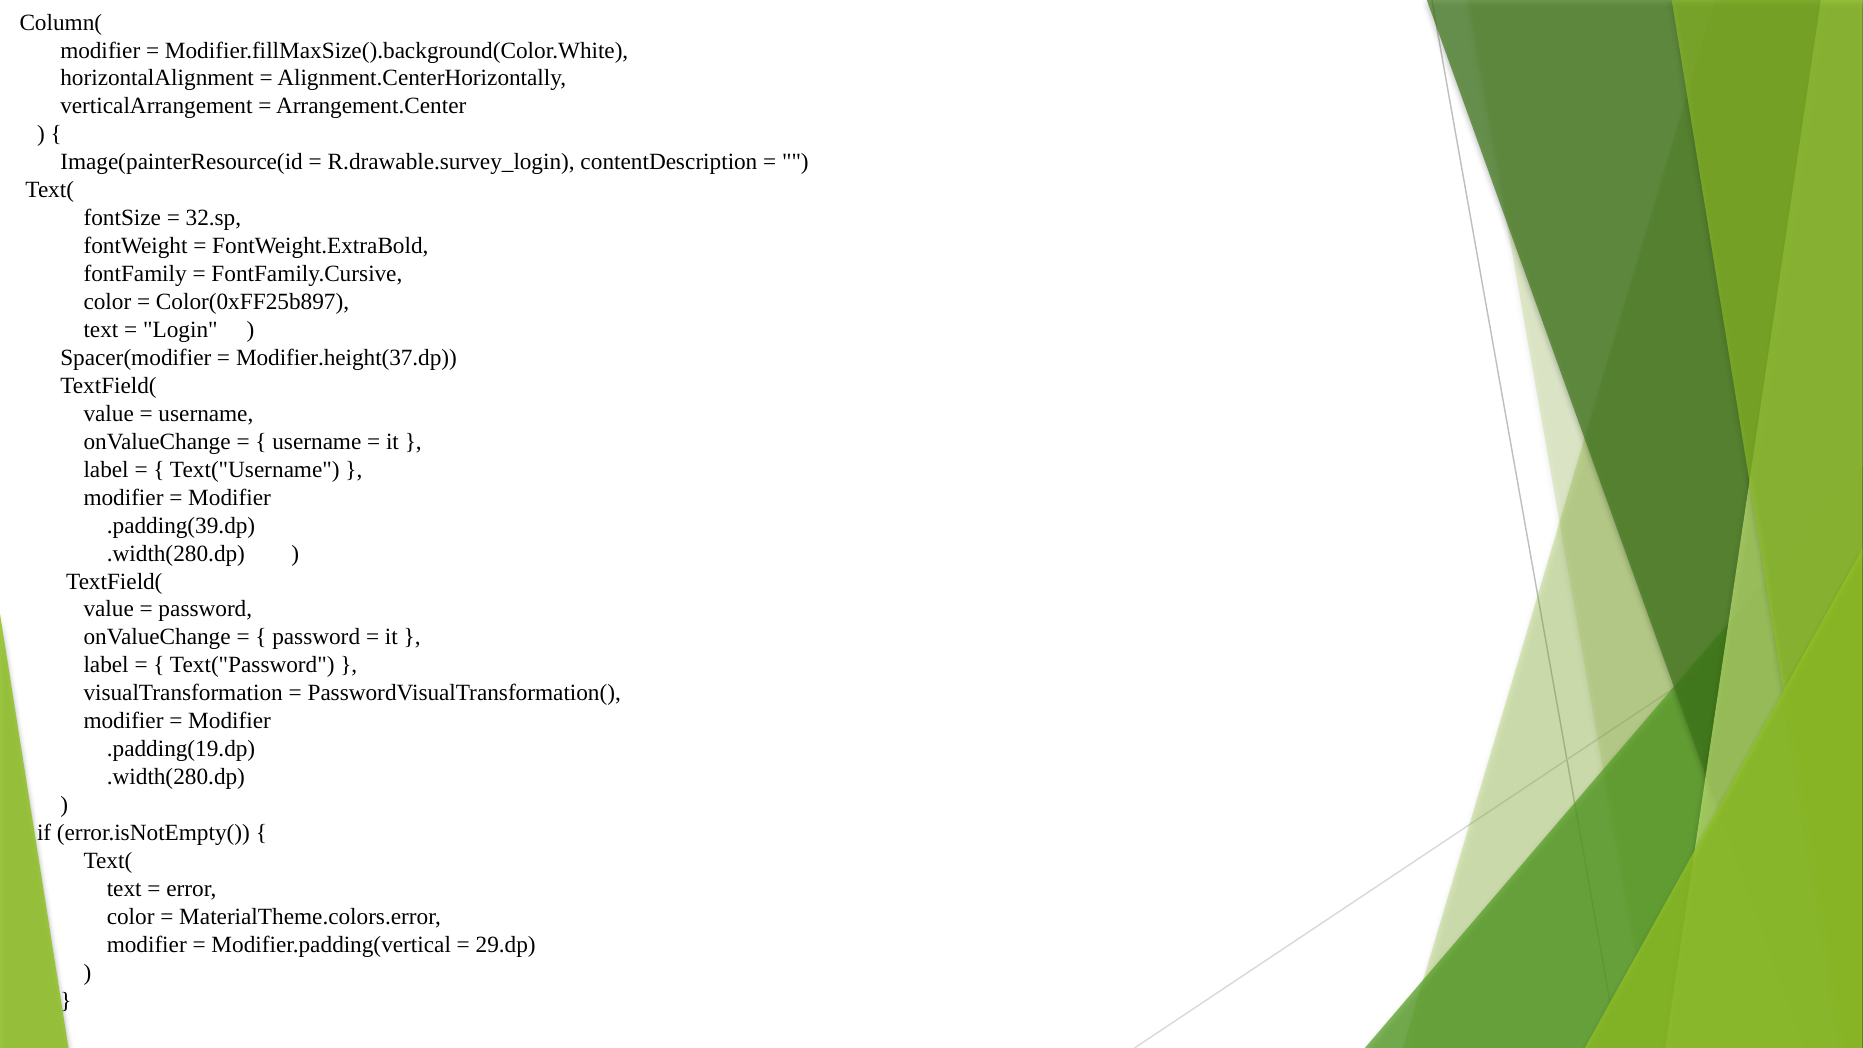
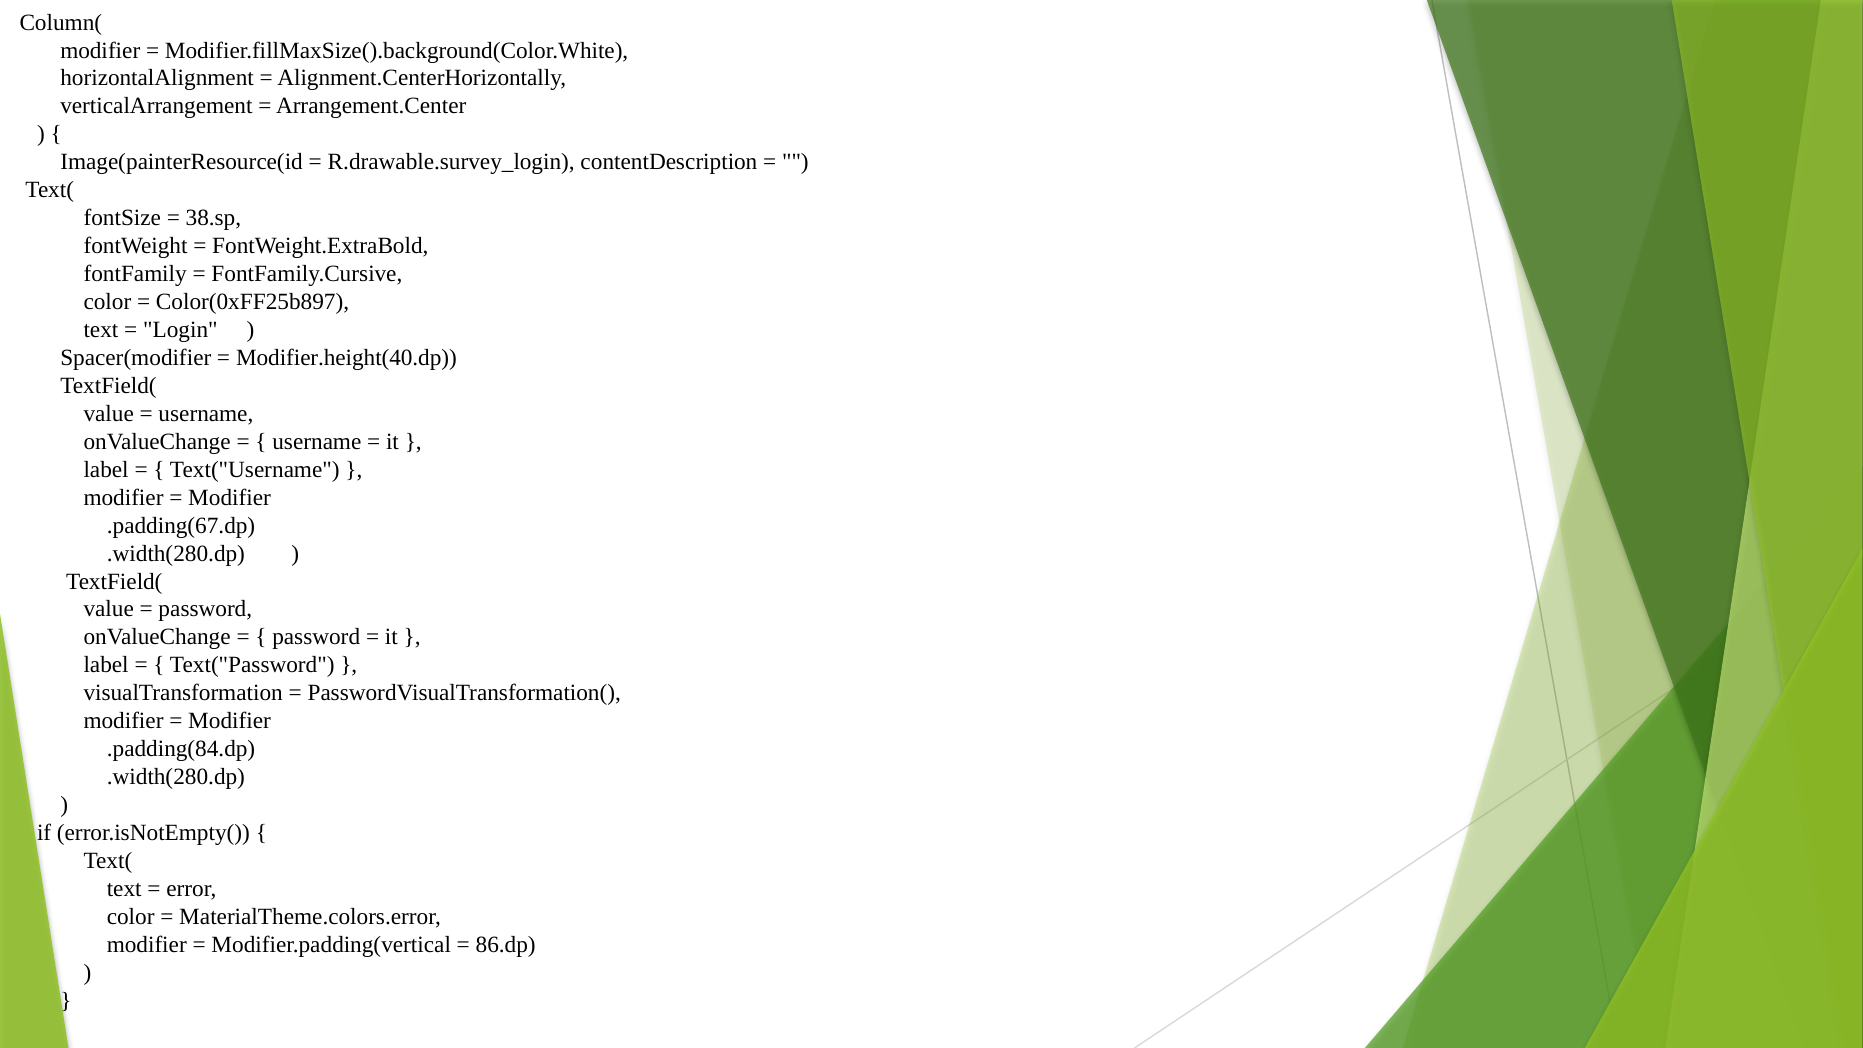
32.sp: 32.sp -> 38.sp
Modifier.height(37.dp: Modifier.height(37.dp -> Modifier.height(40.dp
.padding(39.dp: .padding(39.dp -> .padding(67.dp
.padding(19.dp: .padding(19.dp -> .padding(84.dp
29.dp: 29.dp -> 86.dp
